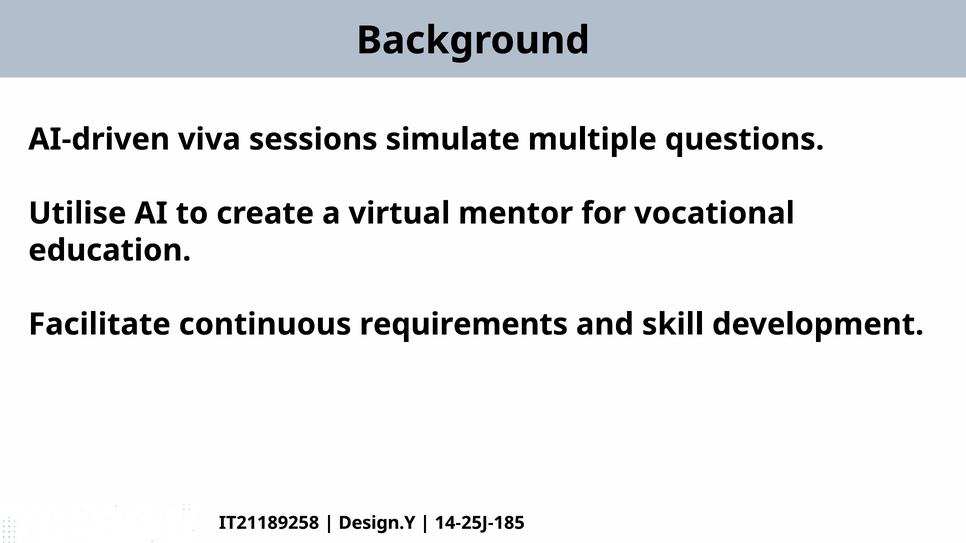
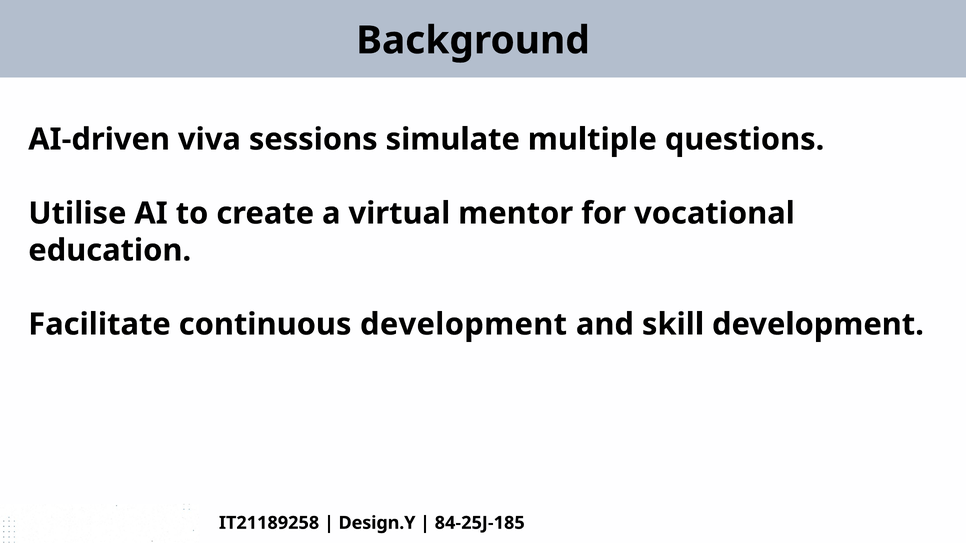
continuous requirements: requirements -> development
14-25J-185: 14-25J-185 -> 84-25J-185
